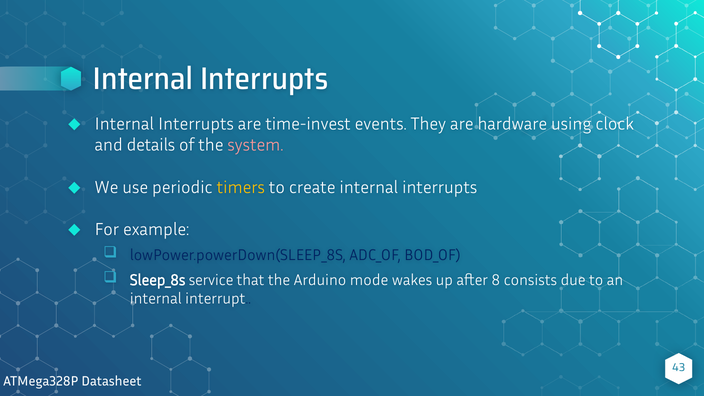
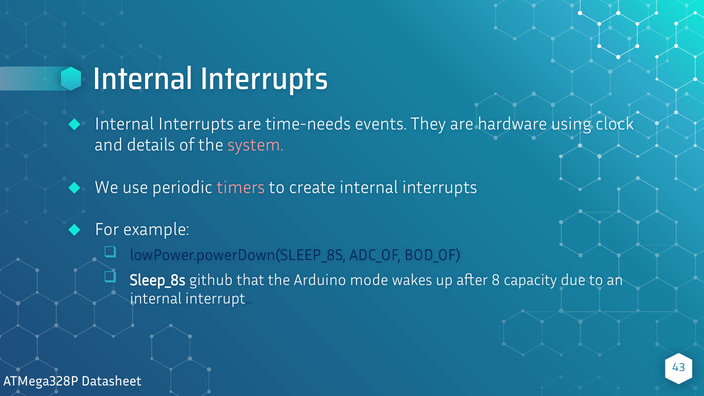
time-invest: time-invest -> time-needs
timers colour: yellow -> pink
service: service -> github
consists: consists -> capacity
